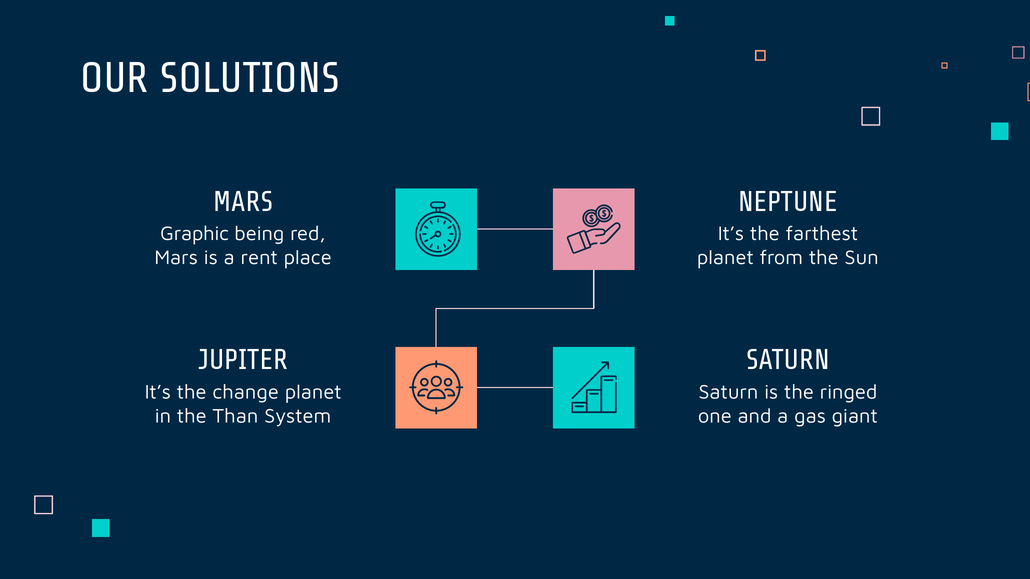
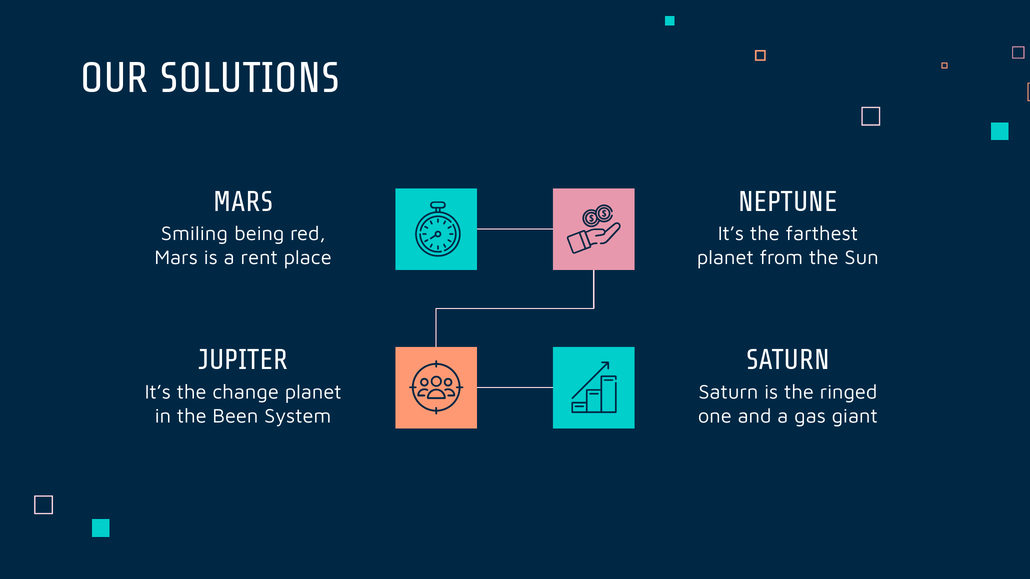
Graphic: Graphic -> Smiling
Than: Than -> Been
